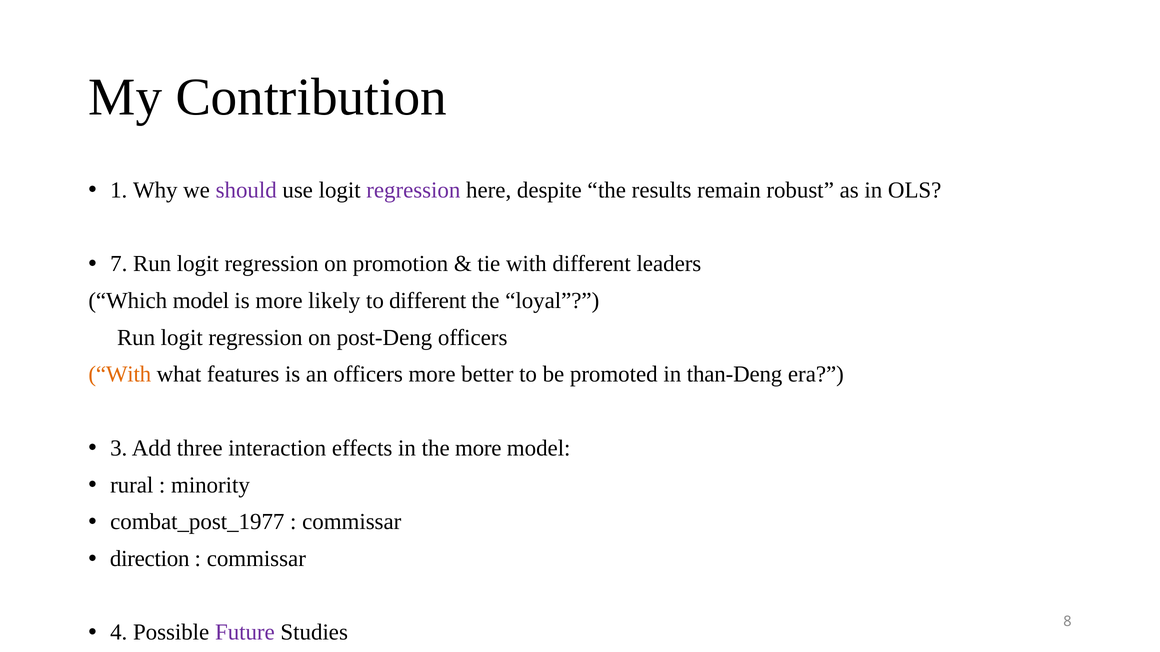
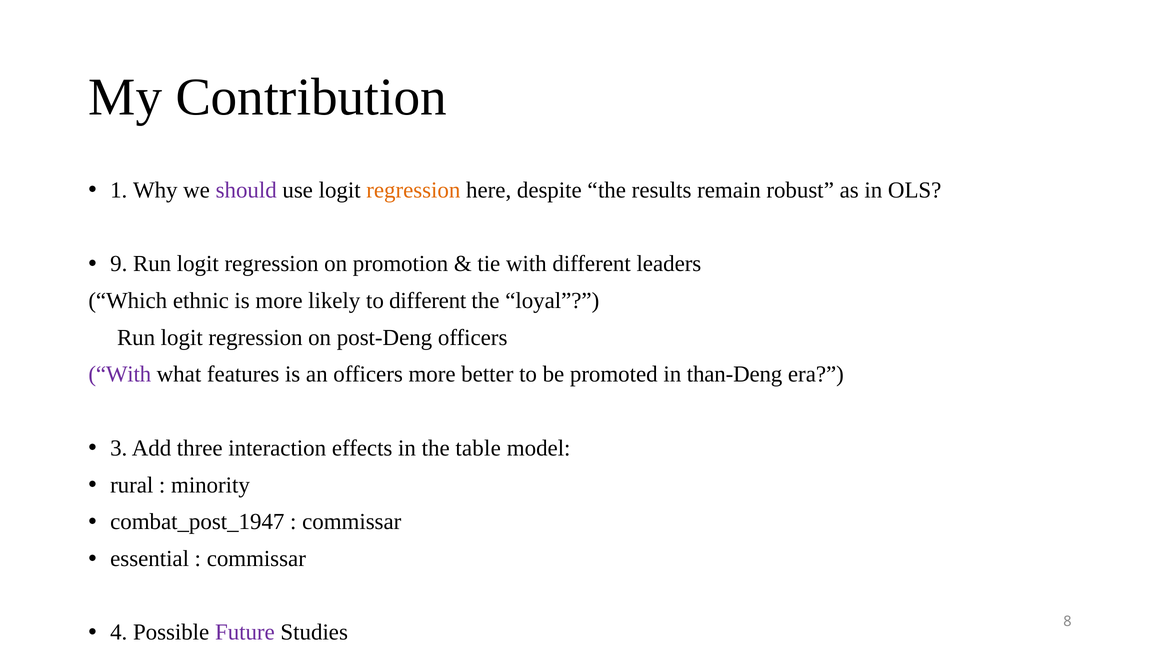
regression at (413, 190) colour: purple -> orange
7: 7 -> 9
Which model: model -> ethnic
With at (120, 375) colour: orange -> purple
the more: more -> table
combat_post_1977: combat_post_1977 -> combat_post_1947
direction: direction -> essential
